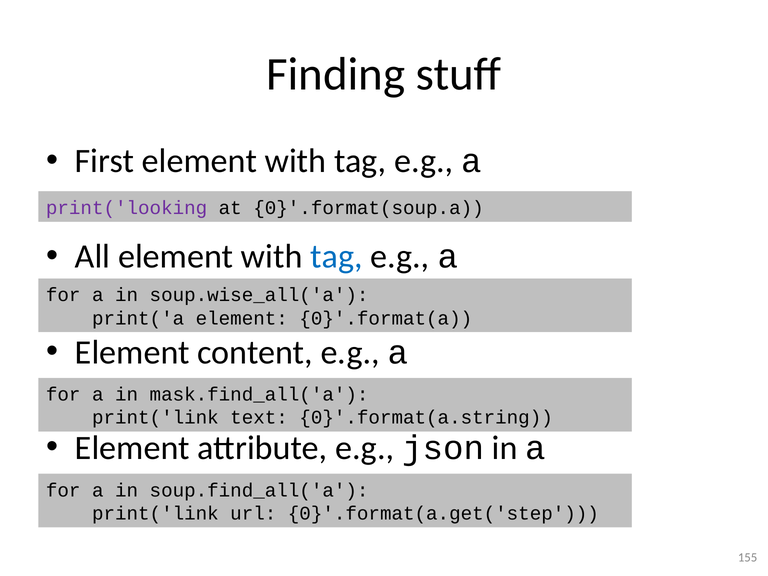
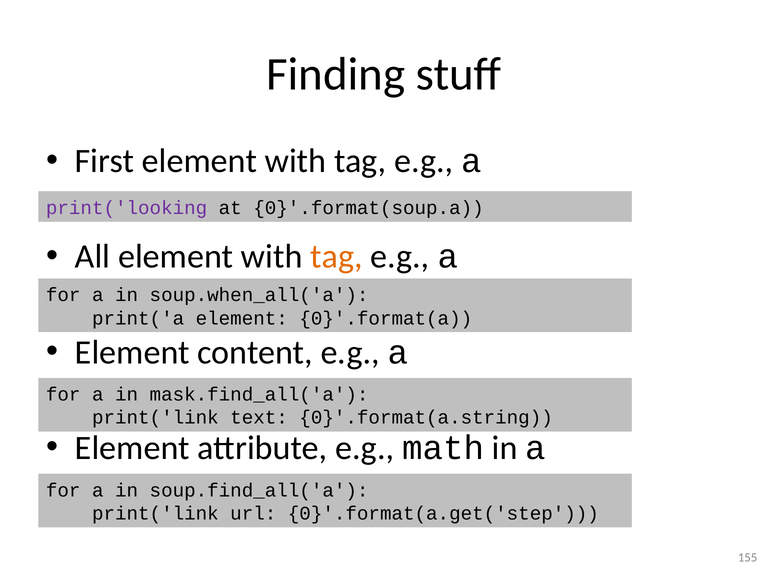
tag at (336, 257) colour: blue -> orange
soup.wise_all('a: soup.wise_all('a -> soup.when_all('a
json: json -> math
